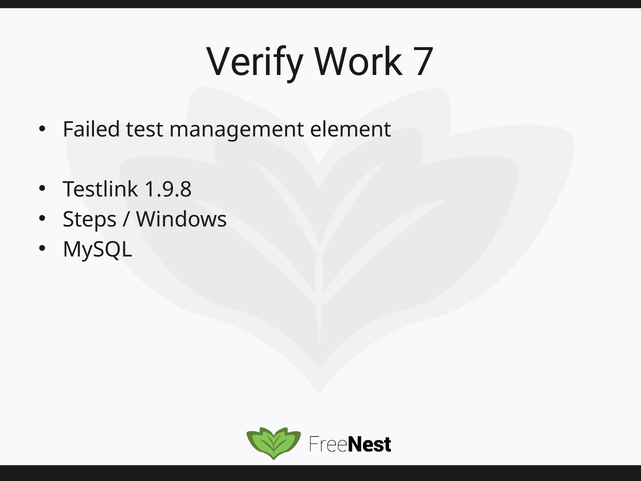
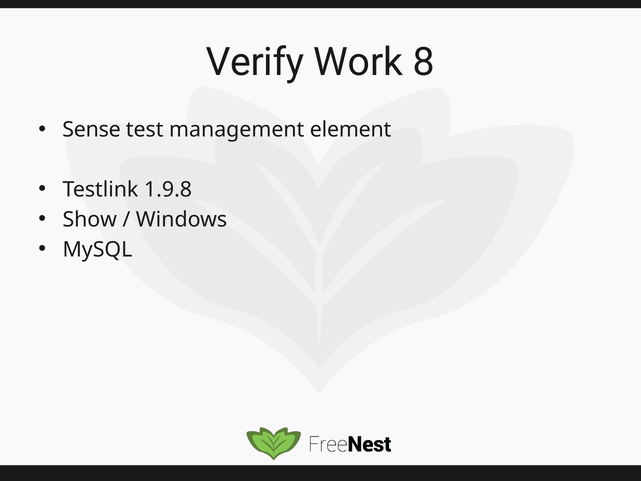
7: 7 -> 8
Failed: Failed -> Sense
Steps: Steps -> Show
